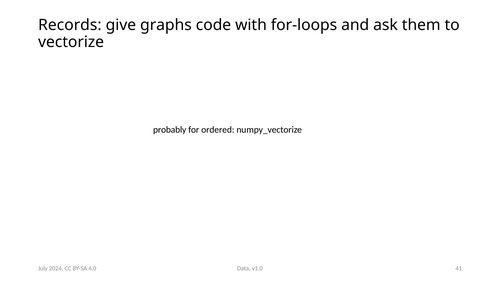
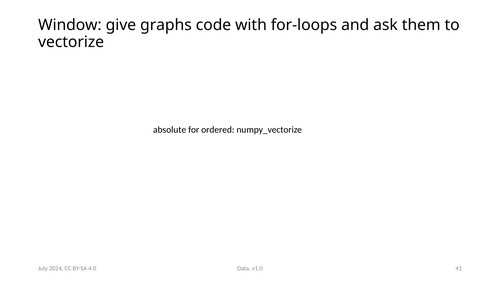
Records: Records -> Window
probably: probably -> absolute
